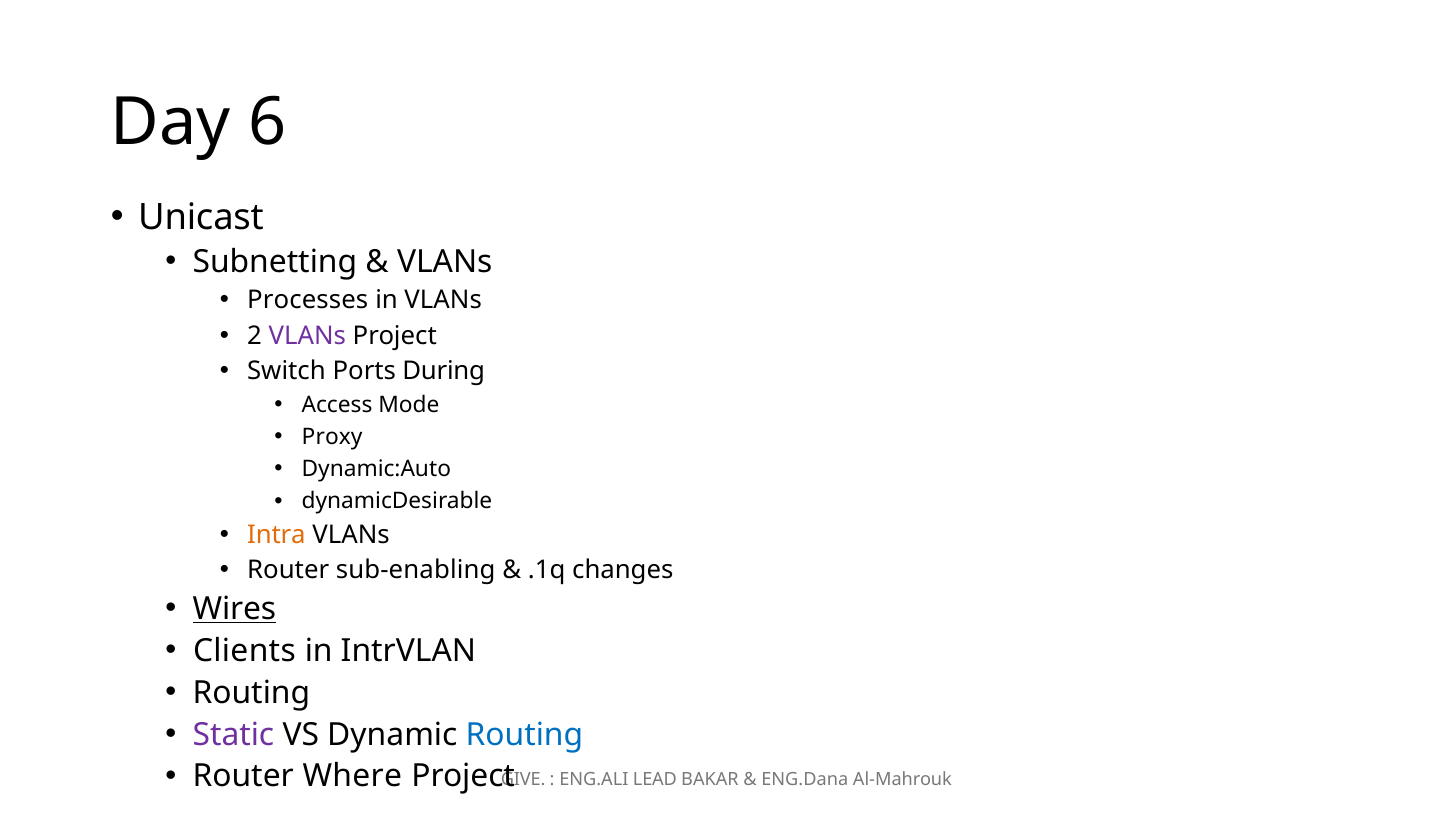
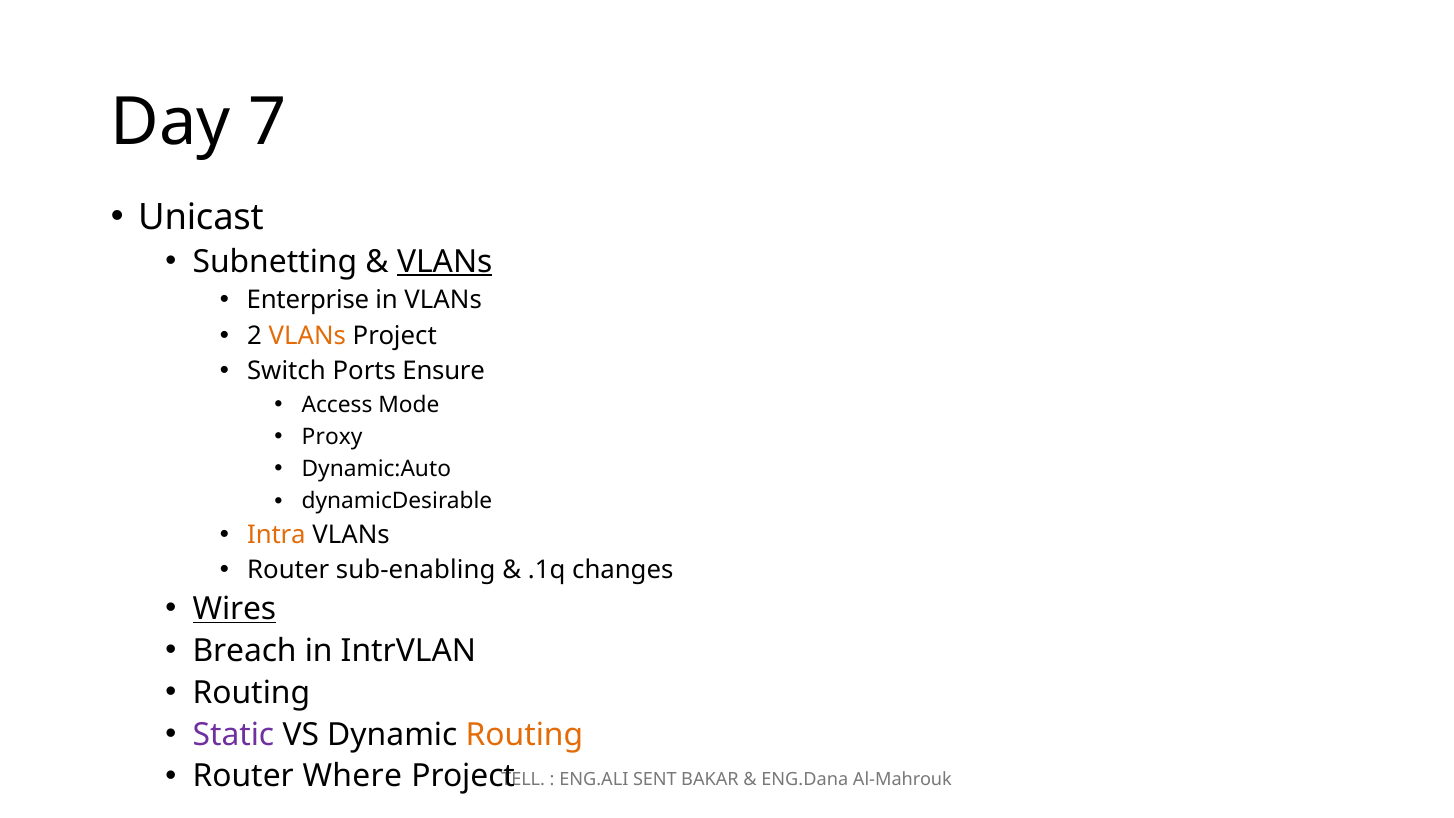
6: 6 -> 7
VLANs at (445, 262) underline: none -> present
Processes: Processes -> Enterprise
VLANs at (307, 336) colour: purple -> orange
During: During -> Ensure
Clients: Clients -> Breach
Routing at (524, 734) colour: blue -> orange
GIVE: GIVE -> TELL
LEAD: LEAD -> SENT
